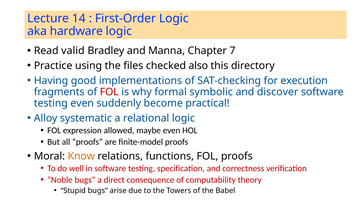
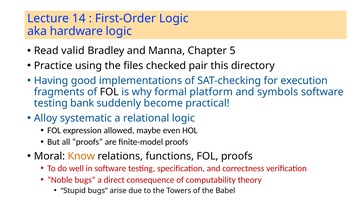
7: 7 -> 5
also: also -> pair
FOL at (109, 92) colour: red -> black
symbolic: symbolic -> platform
discover: discover -> symbols
testing even: even -> bank
